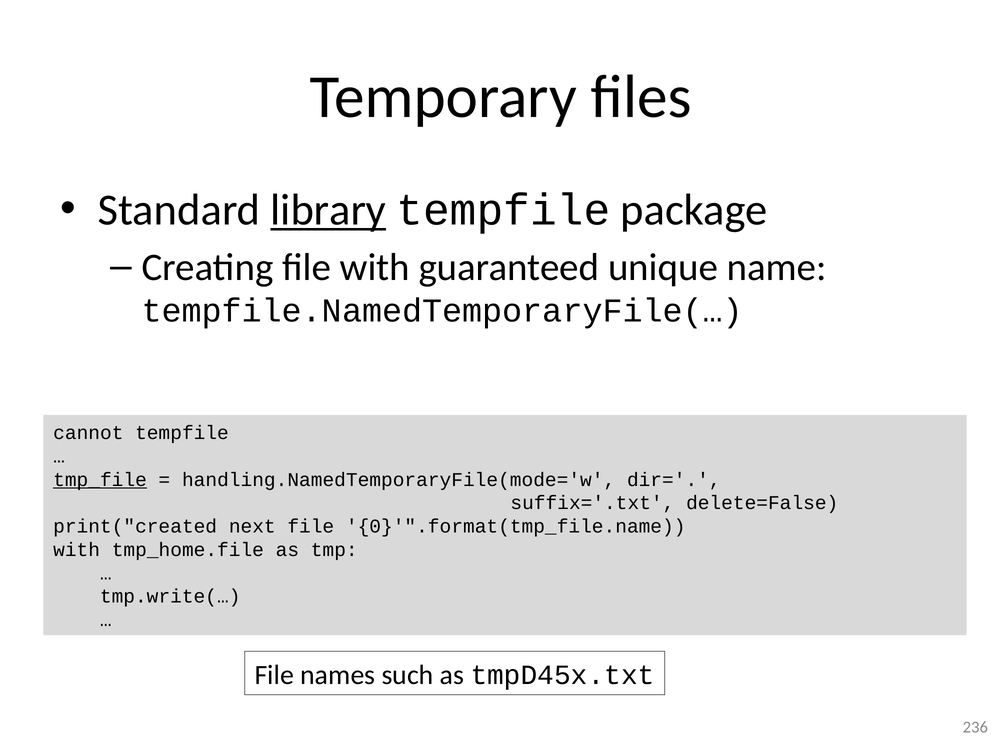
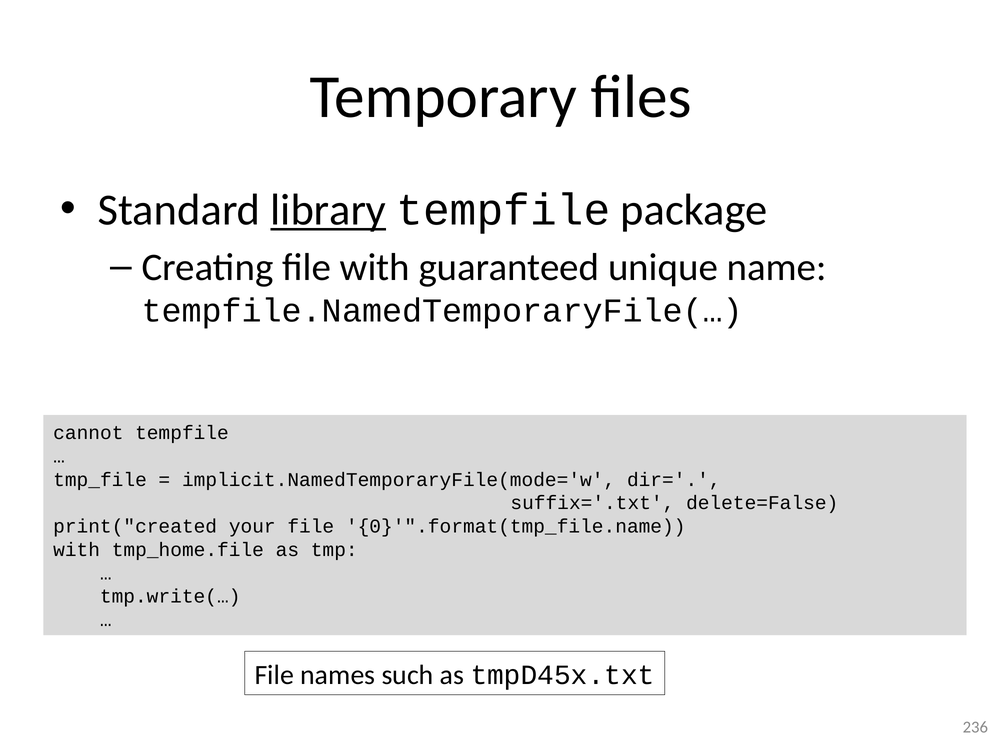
tmp_file underline: present -> none
handling.NamedTemporaryFile(mode='w: handling.NamedTemporaryFile(mode='w -> implicit.NamedTemporaryFile(mode='w
next: next -> your
